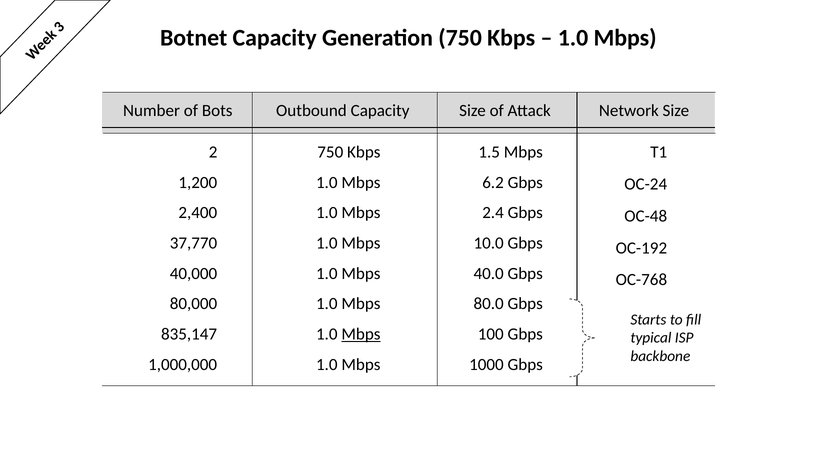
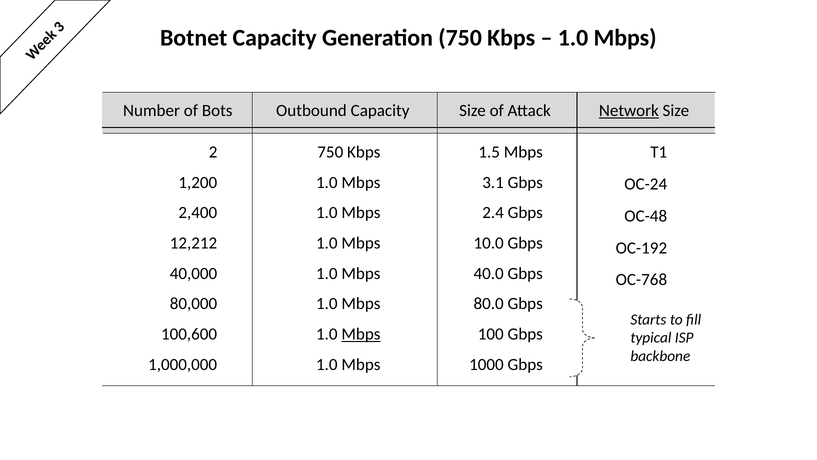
Network underline: none -> present
6.2: 6.2 -> 3.1
37,770: 37,770 -> 12,212
835,147: 835,147 -> 100,600
